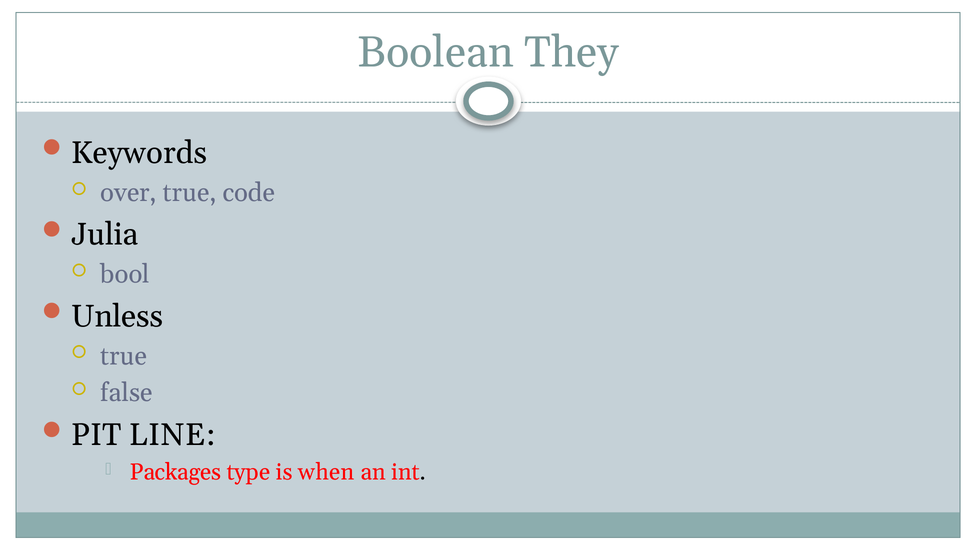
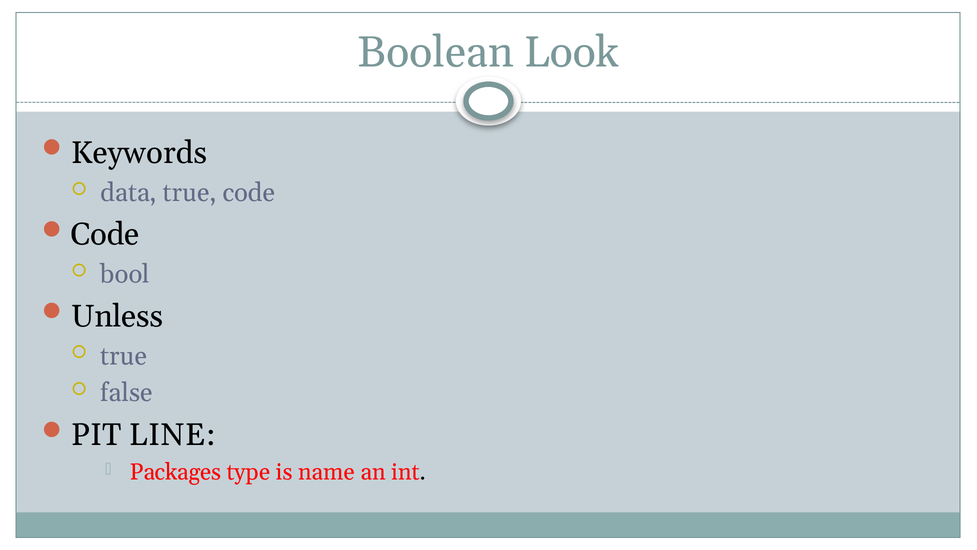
They: They -> Look
over: over -> data
Julia at (105, 234): Julia -> Code
when: when -> name
